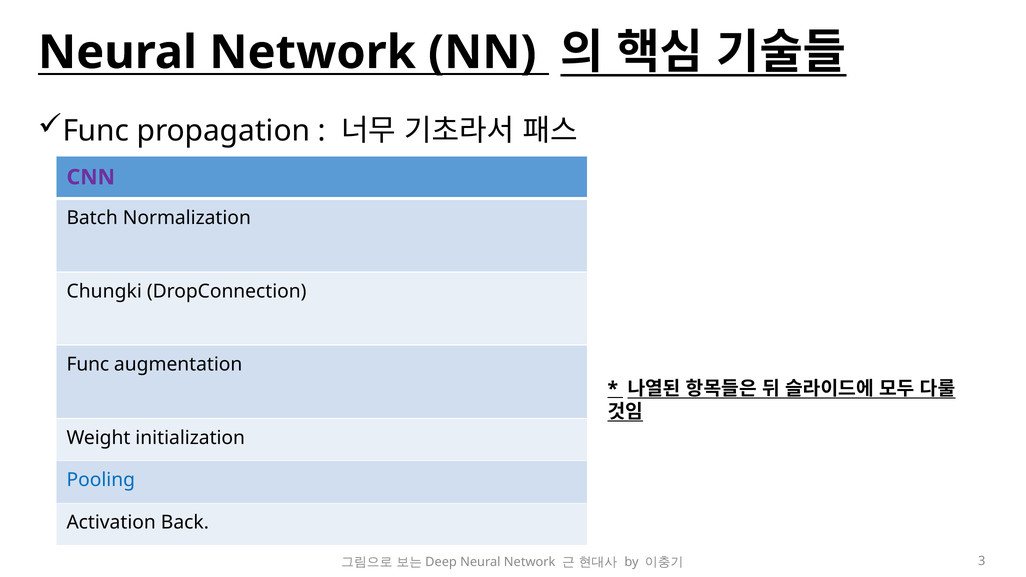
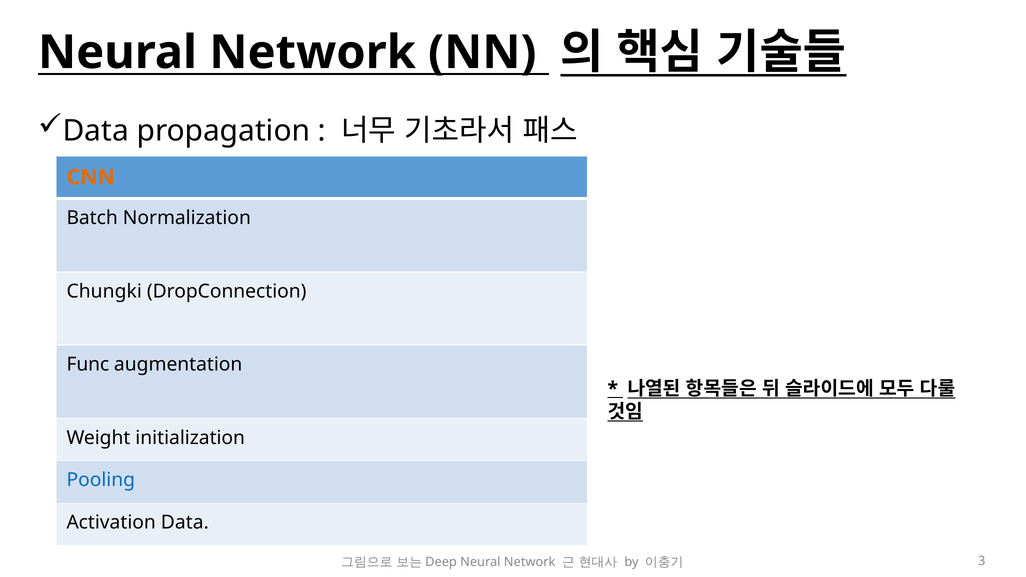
Func at (96, 131): Func -> Data
CNN colour: purple -> orange
Activation Back: Back -> Data
